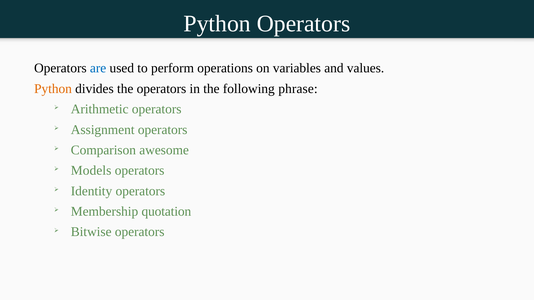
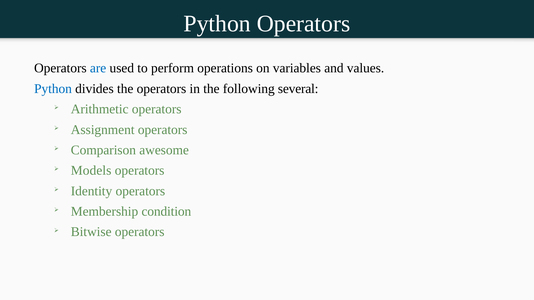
Python at (53, 89) colour: orange -> blue
phrase: phrase -> several
quotation: quotation -> condition
